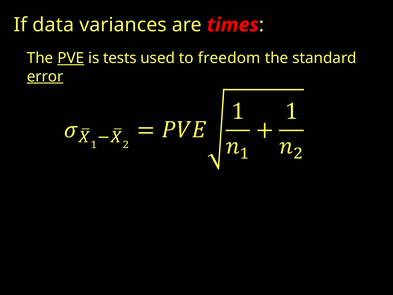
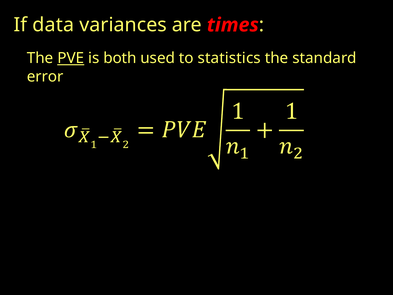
tests: tests -> both
freedom: freedom -> statistics
error underline: present -> none
